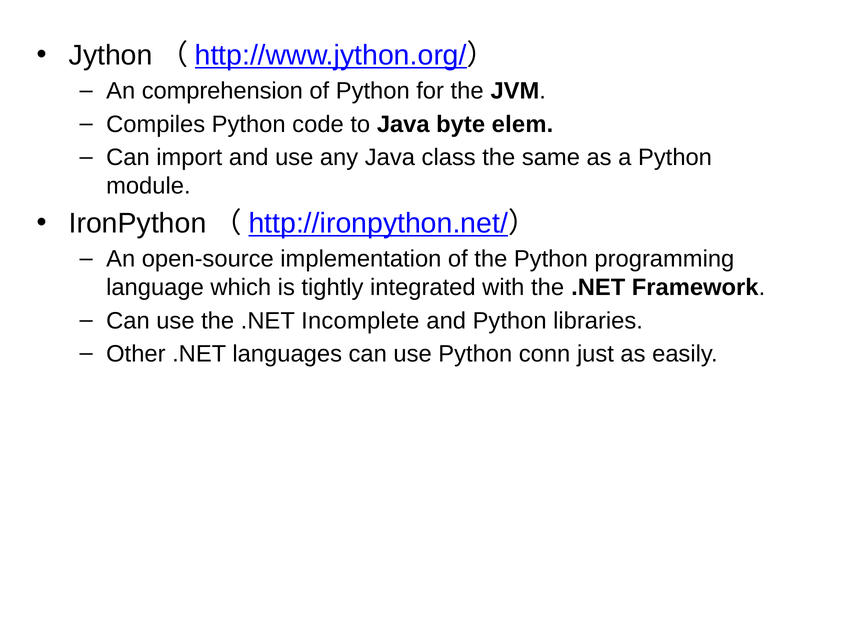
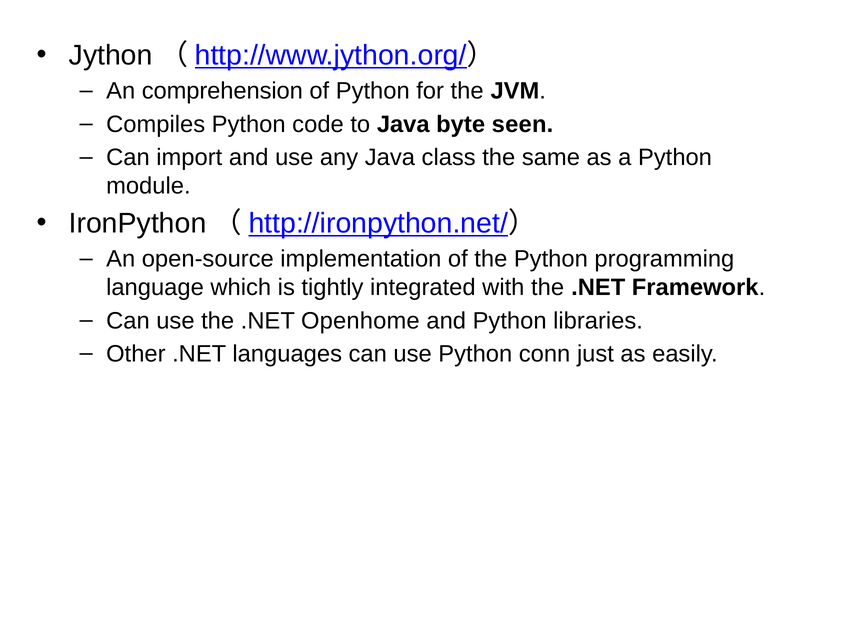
elem: elem -> seen
Incomplete: Incomplete -> Openhome
